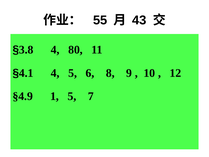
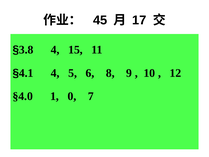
55: 55 -> 45
43: 43 -> 17
80: 80 -> 15
§4.9: §4.9 -> §4.0
1 5: 5 -> 0
